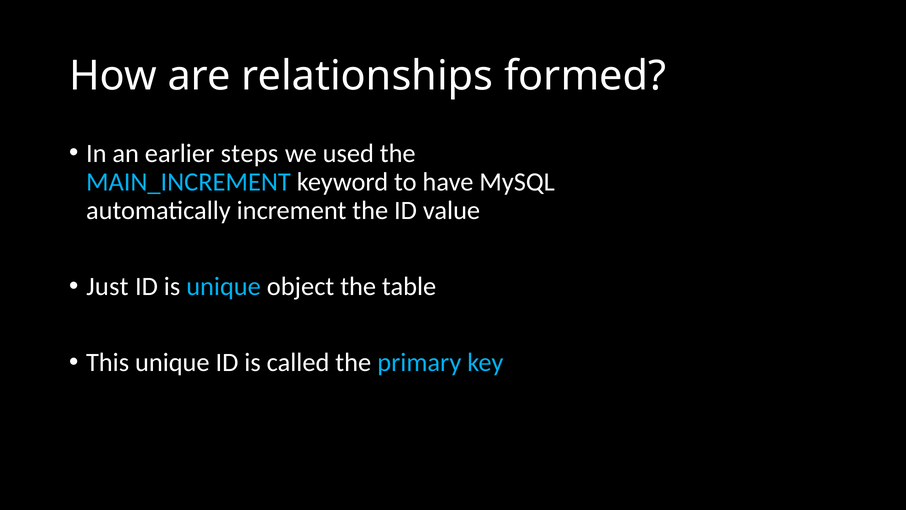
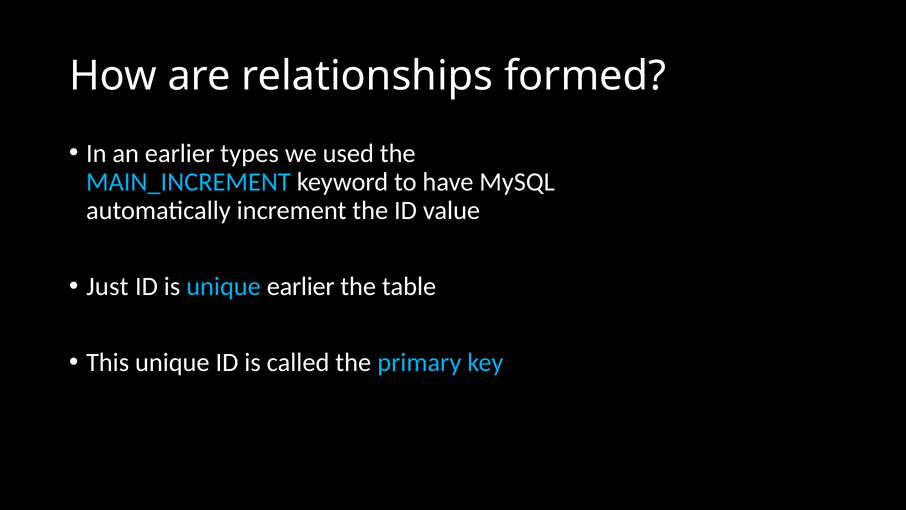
steps: steps -> types
unique object: object -> earlier
